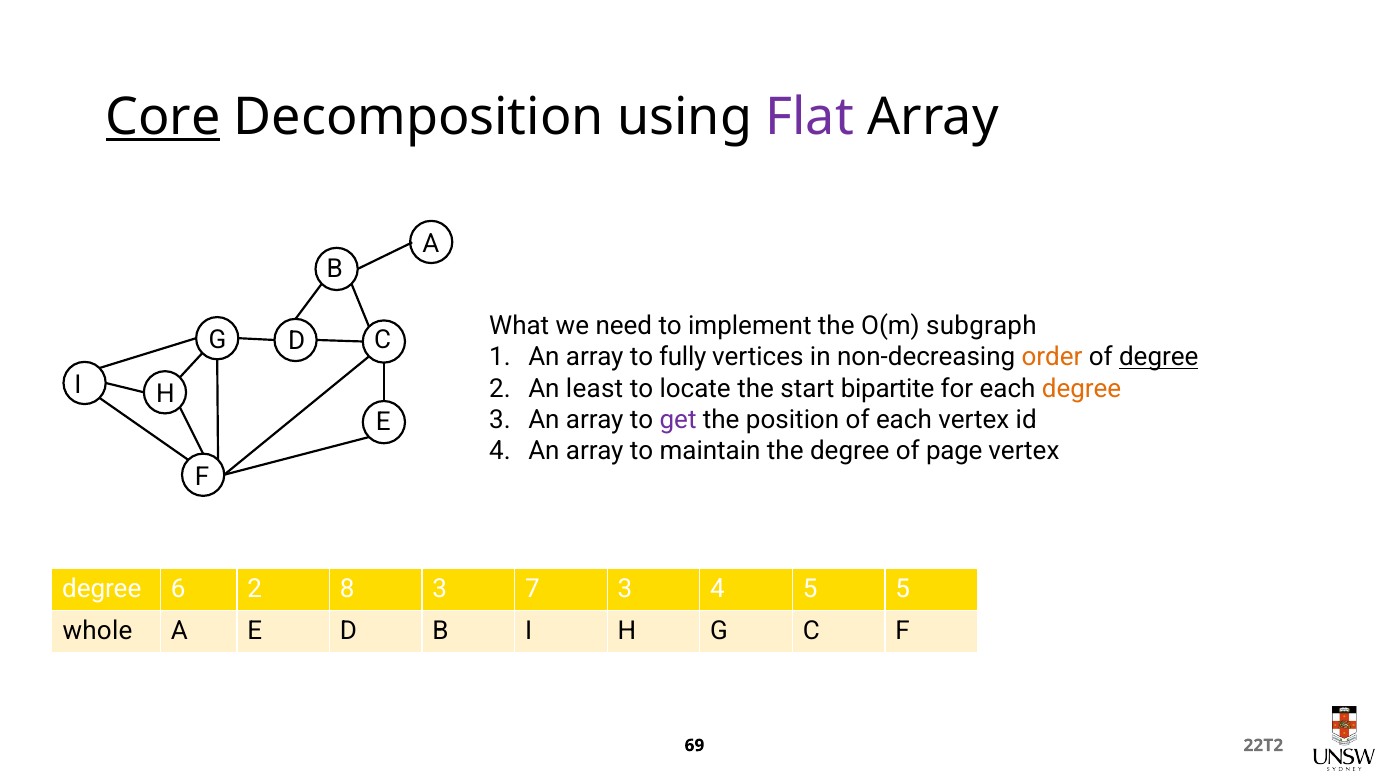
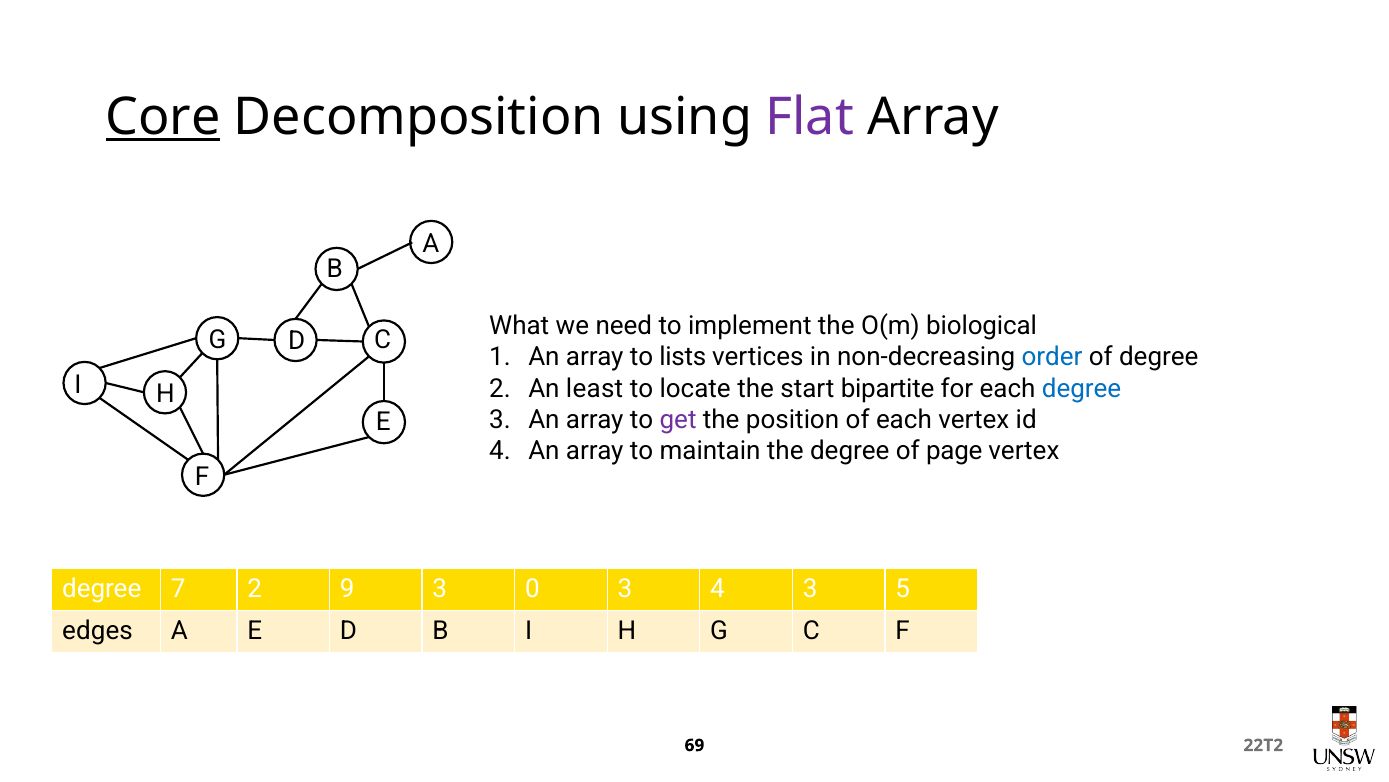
subgraph: subgraph -> biological
fully: fully -> lists
order colour: orange -> blue
degree at (1159, 357) underline: present -> none
degree at (1082, 388) colour: orange -> blue
6: 6 -> 7
8: 8 -> 9
7: 7 -> 0
4 5: 5 -> 3
whole: whole -> edges
